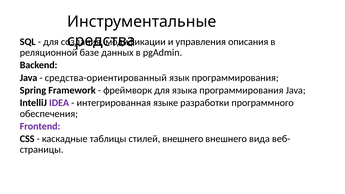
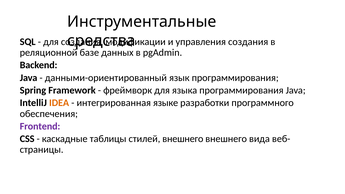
управления описания: описания -> создания
средства-ориентированный: средства-ориентированный -> данными-ориентированный
IDEA colour: purple -> orange
